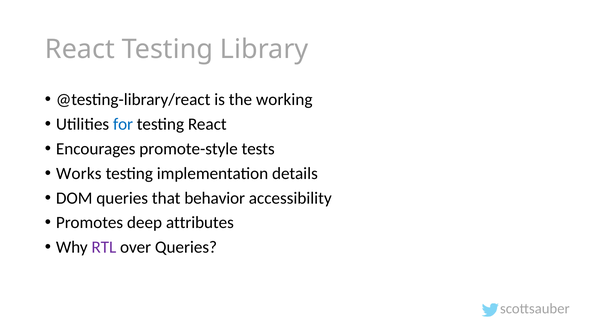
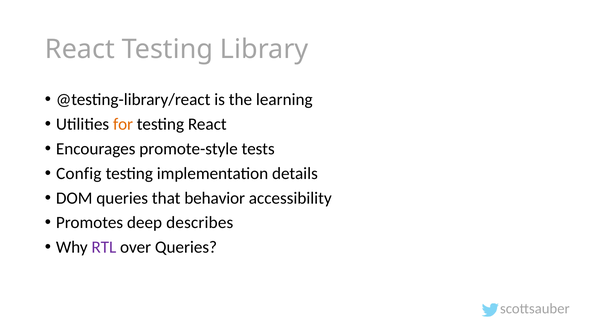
working: working -> learning
for colour: blue -> orange
Works: Works -> Config
attributes: attributes -> describes
